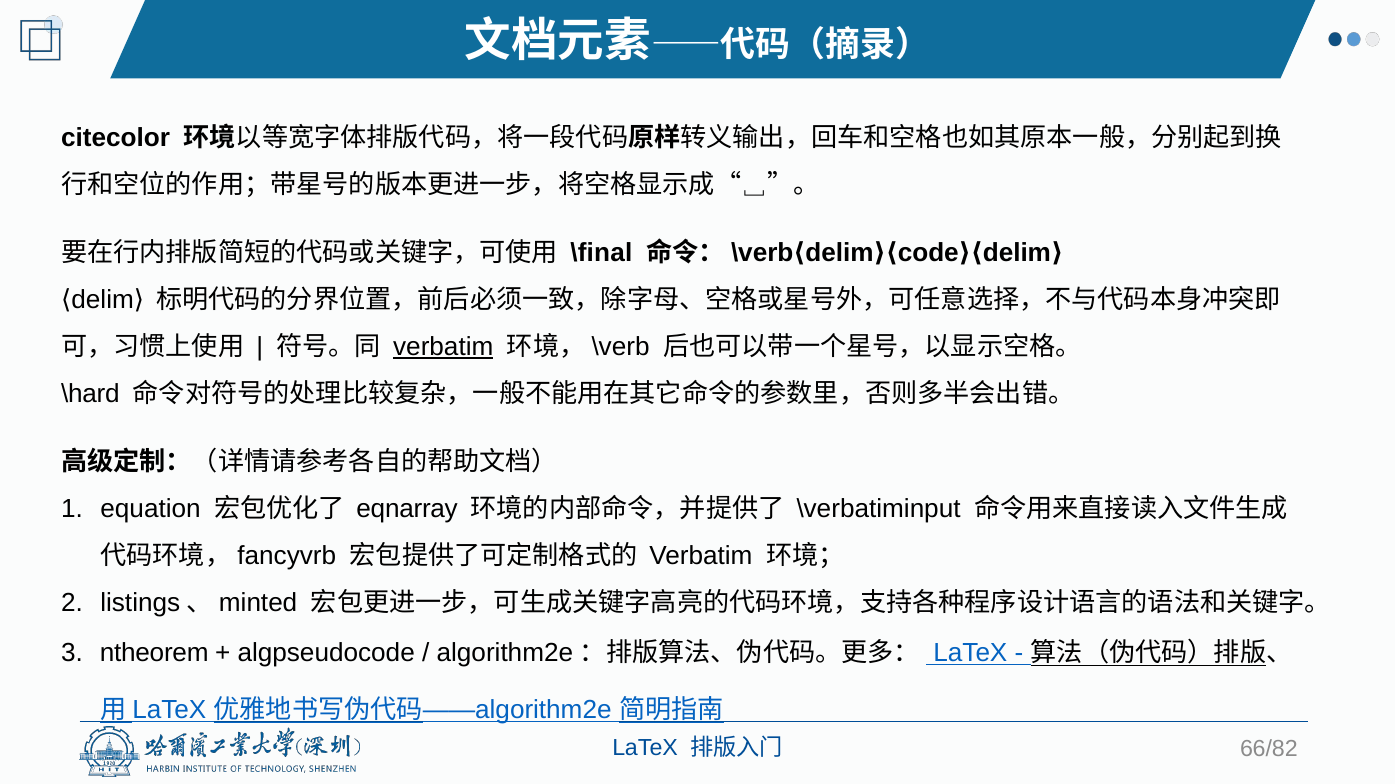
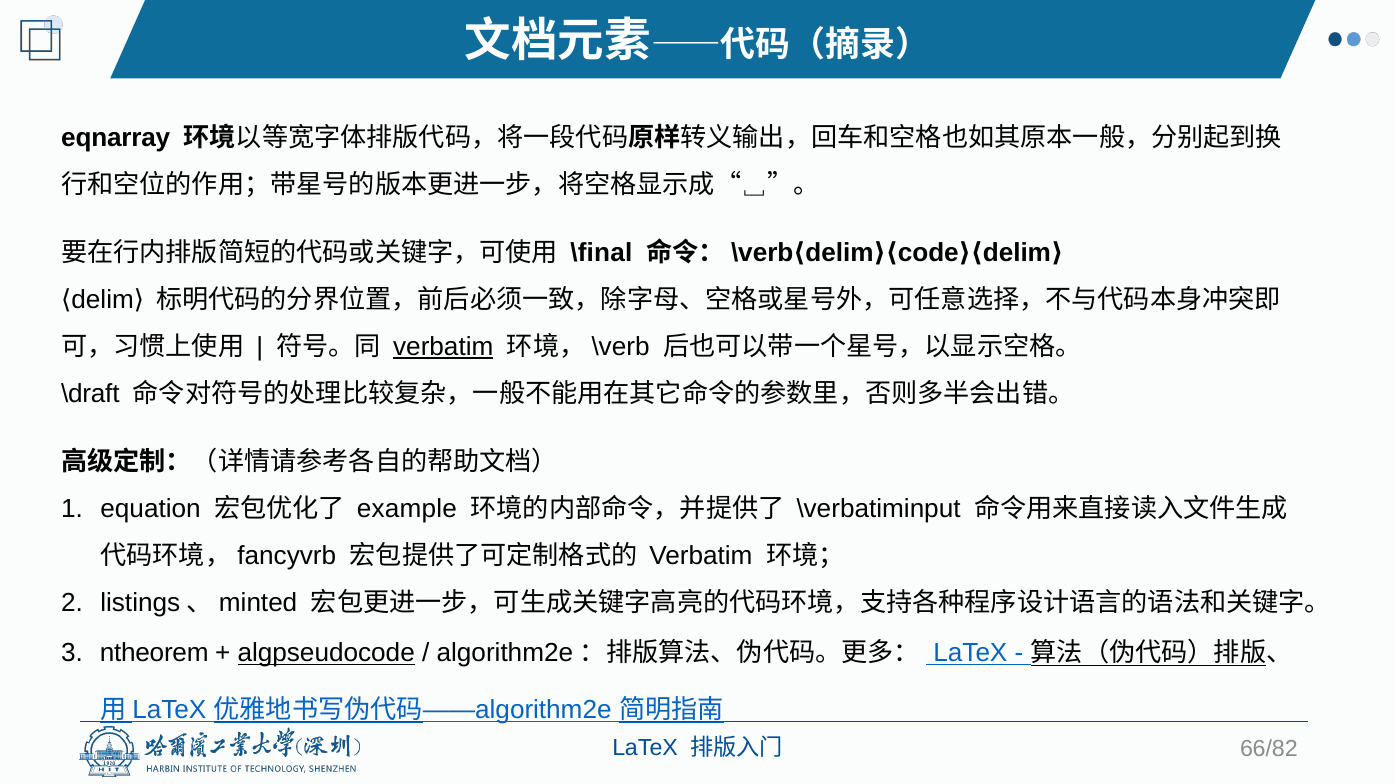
citecolor: citecolor -> eqnarray
\hard: \hard -> \draft
eqnarray: eqnarray -> example
algpseudocode underline: none -> present
